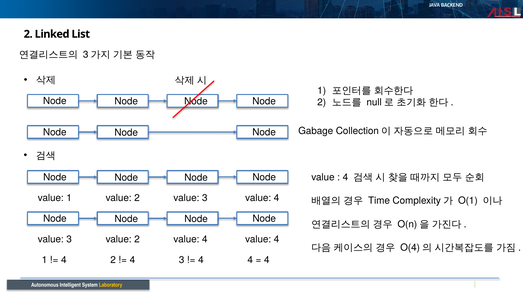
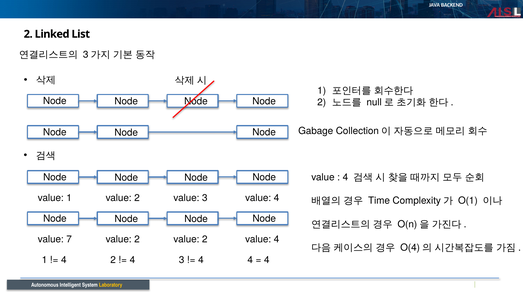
3 at (69, 239): 3 -> 7
2 value 4: 4 -> 2
